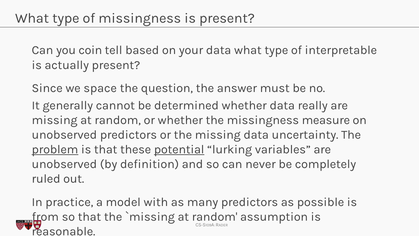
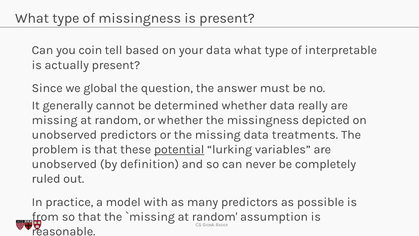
space: space -> global
measure: measure -> depicted
uncertainty: uncertainty -> treatments
problem underline: present -> none
